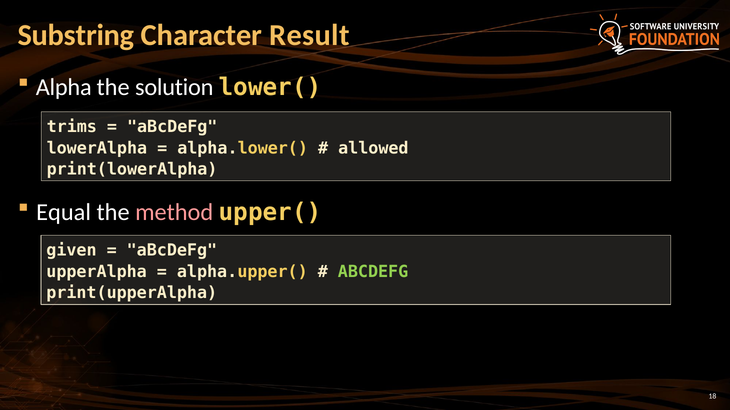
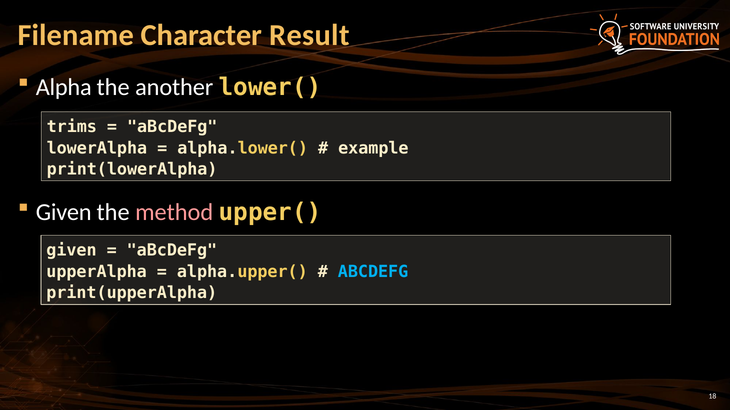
Substring: Substring -> Filename
solution: solution -> another
allowed: allowed -> example
Equal at (64, 212): Equal -> Given
ABCDEFG at (373, 272) colour: light green -> light blue
